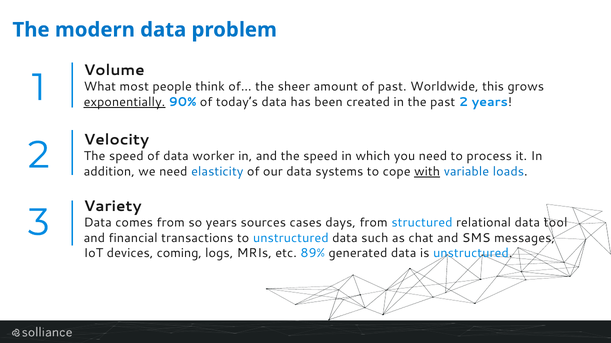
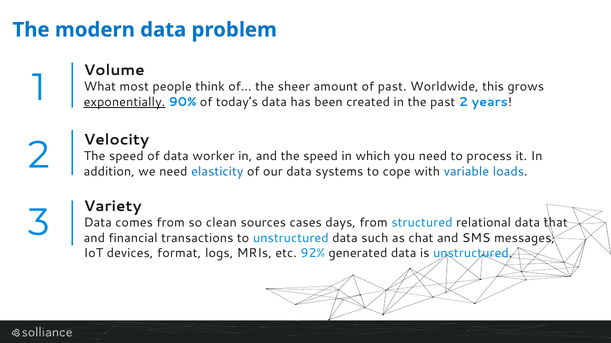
with underline: present -> none
so years: years -> clean
tool: tool -> that
coming: coming -> format
89%: 89% -> 92%
